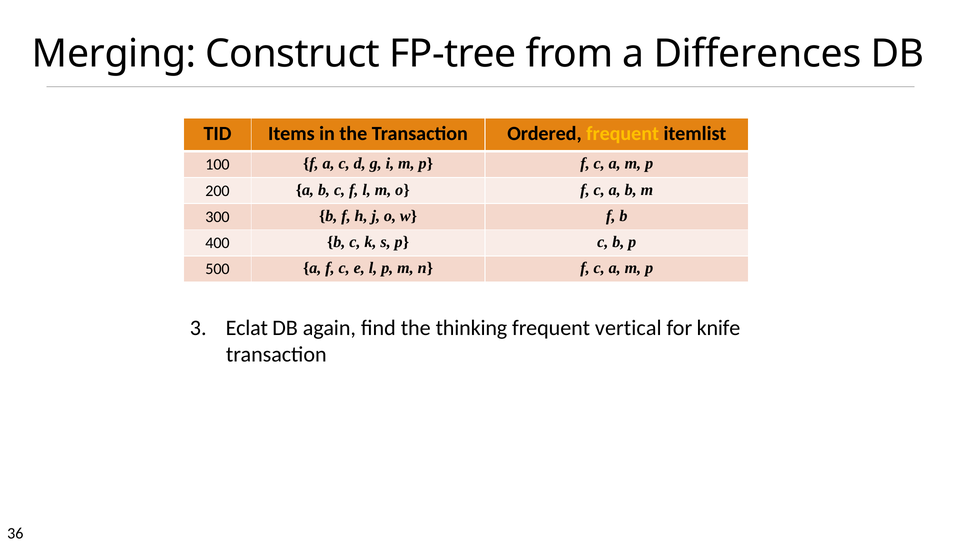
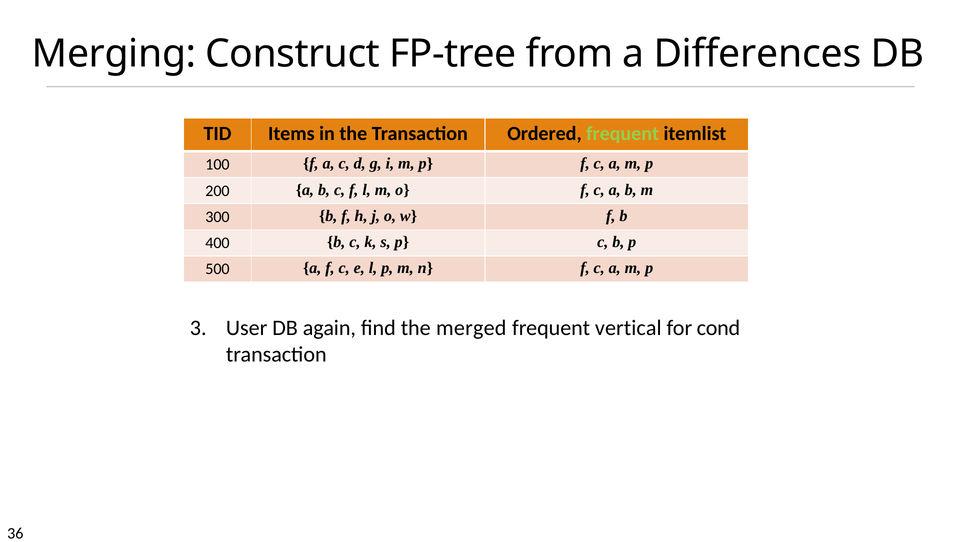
frequent at (623, 134) colour: yellow -> light green
Eclat: Eclat -> User
thinking: thinking -> merged
knife: knife -> cond
